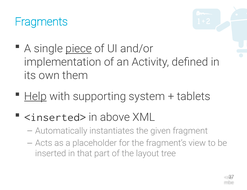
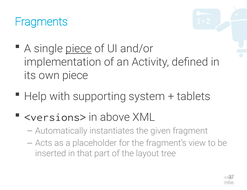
own them: them -> piece
Help underline: present -> none
<inserted>: <inserted> -> <versions>
